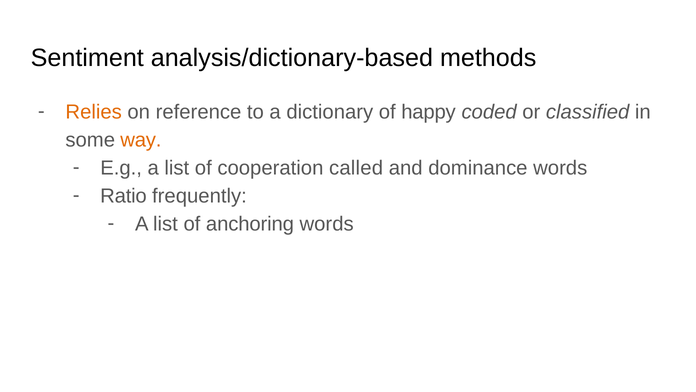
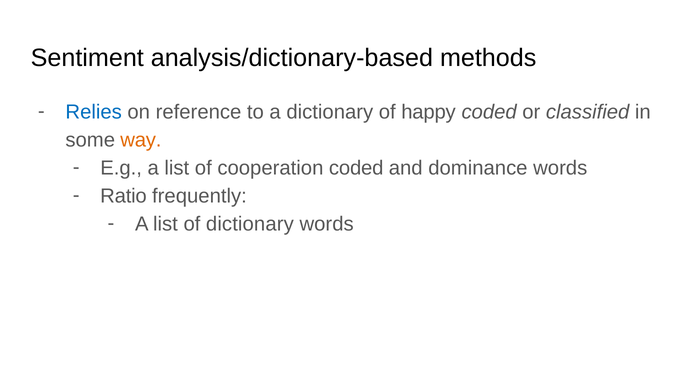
Relies colour: orange -> blue
cooperation called: called -> coded
of anchoring: anchoring -> dictionary
